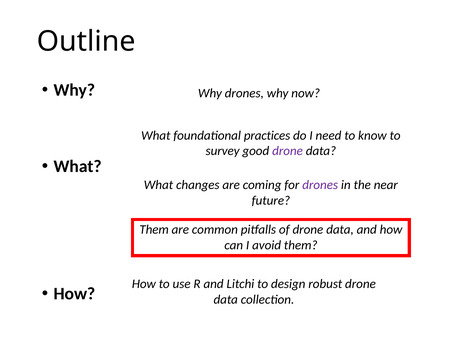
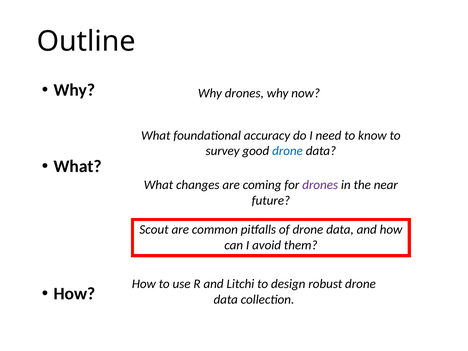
practices: practices -> accuracy
drone at (288, 151) colour: purple -> blue
Them at (154, 230): Them -> Scout
